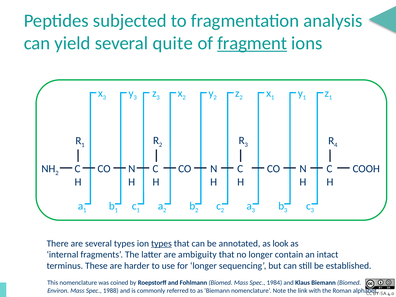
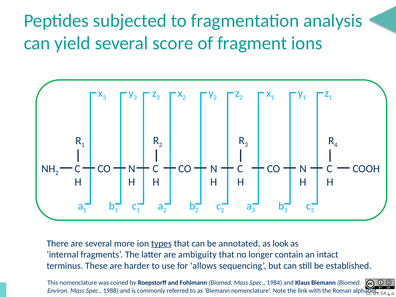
quite: quite -> score
fragment underline: present -> none
several types: types -> more
for longer: longer -> allows
